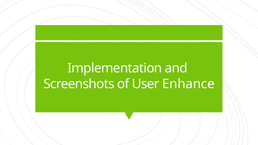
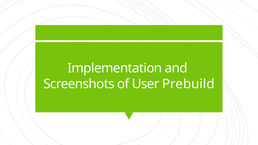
Enhance: Enhance -> Prebuild
